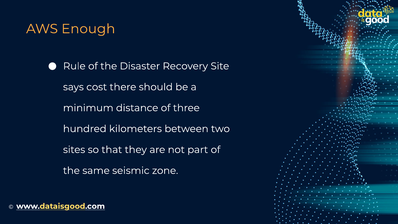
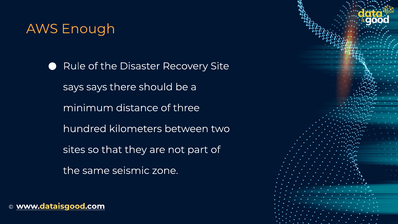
says cost: cost -> says
